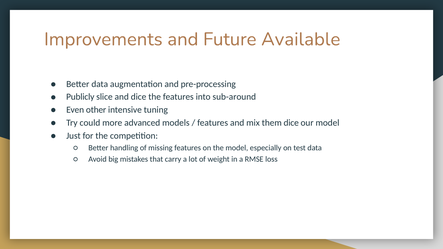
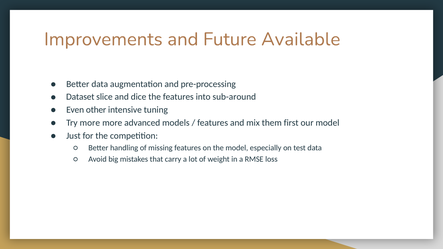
Publicly: Publicly -> Dataset
Try could: could -> more
them dice: dice -> first
